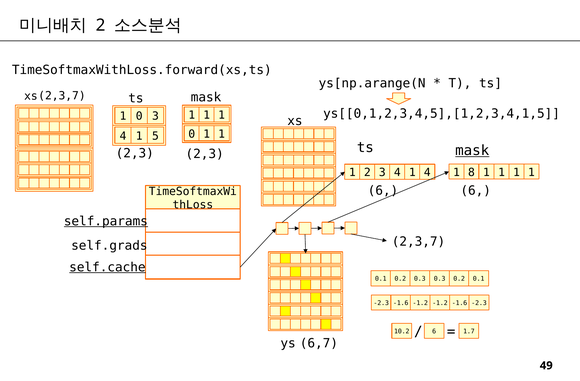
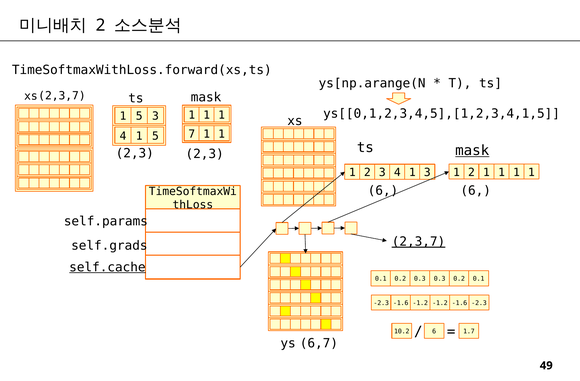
0 at (139, 116): 0 -> 5
5 0: 0 -> 7
4 1 4: 4 -> 3
3 1 8: 8 -> 2
self.params underline: present -> none
2,3,7 at (418, 242) underline: none -> present
